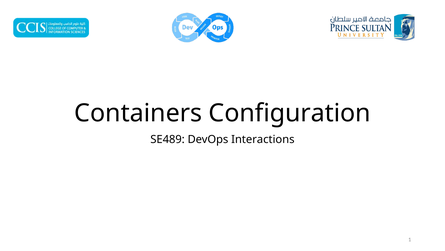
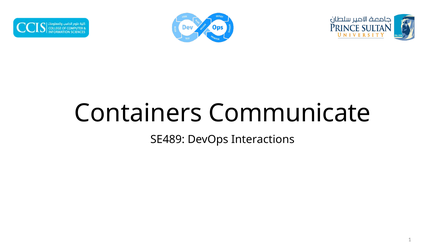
Configuration: Configuration -> Communicate
